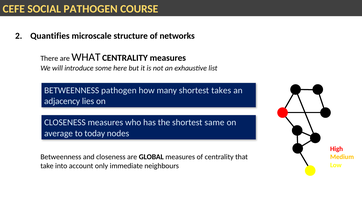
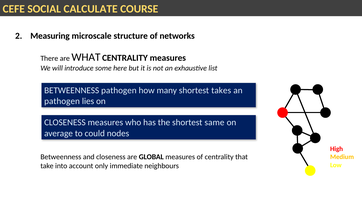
SOCIAL PATHOGEN: PATHOGEN -> CALCULATE
Quantifies: Quantifies -> Measuring
adjacency at (62, 101): adjacency -> pathogen
today: today -> could
